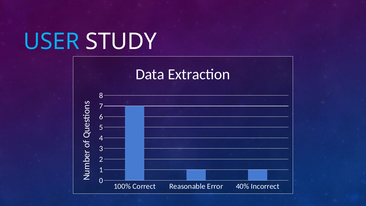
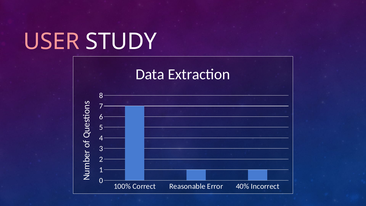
USER colour: light blue -> pink
